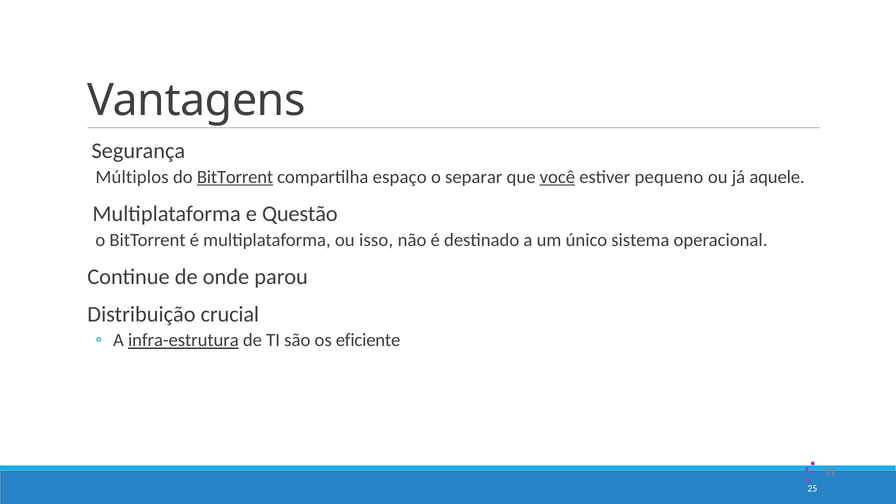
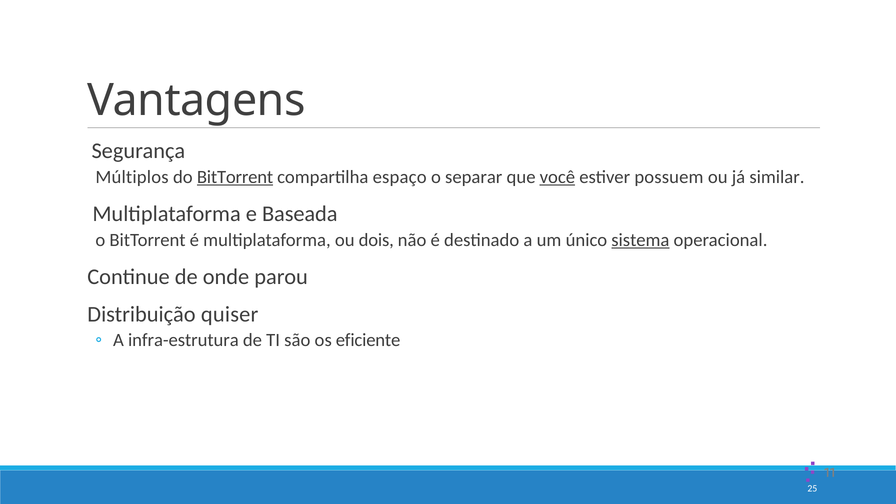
pequeno: pequeno -> possuem
aquele: aquele -> similar
Questão: Questão -> Baseada
isso: isso -> dois
sistema underline: none -> present
crucial: crucial -> quiser
infra-estrutura underline: present -> none
